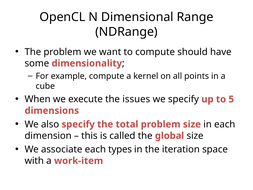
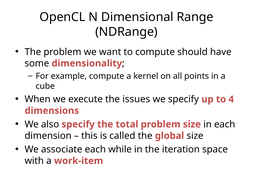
5: 5 -> 4
types: types -> while
